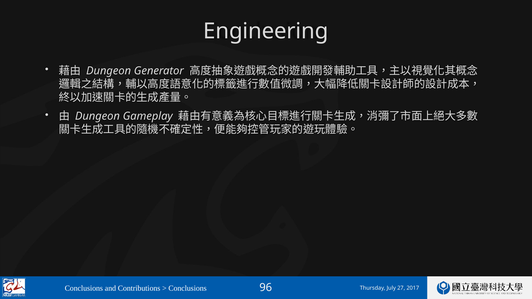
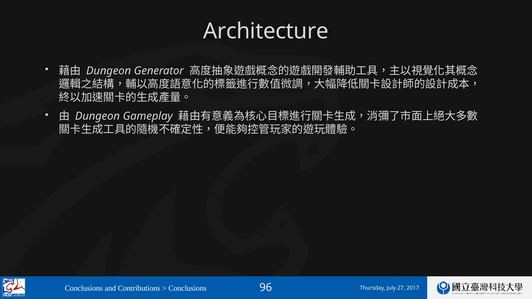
Engineering: Engineering -> Architecture
